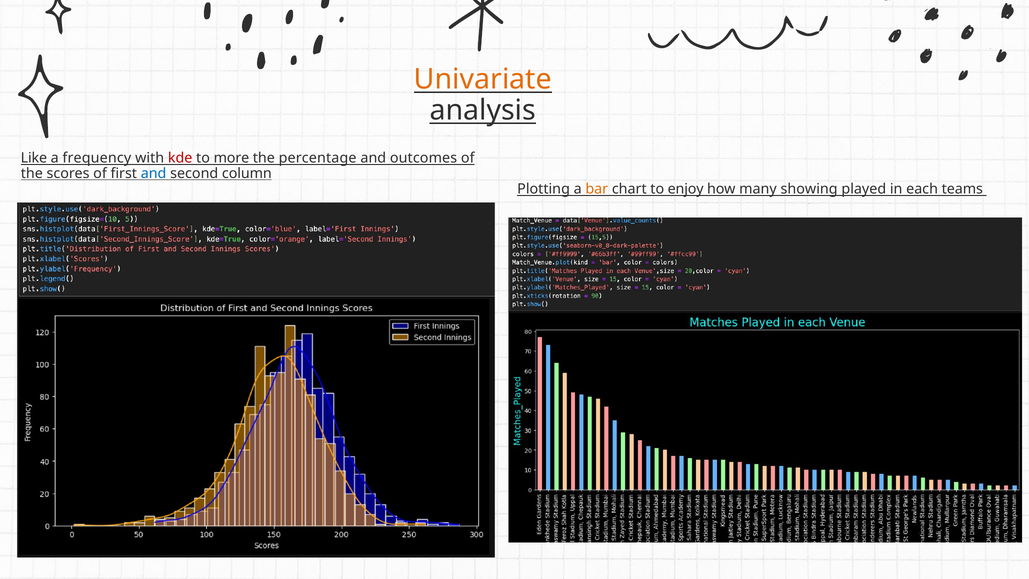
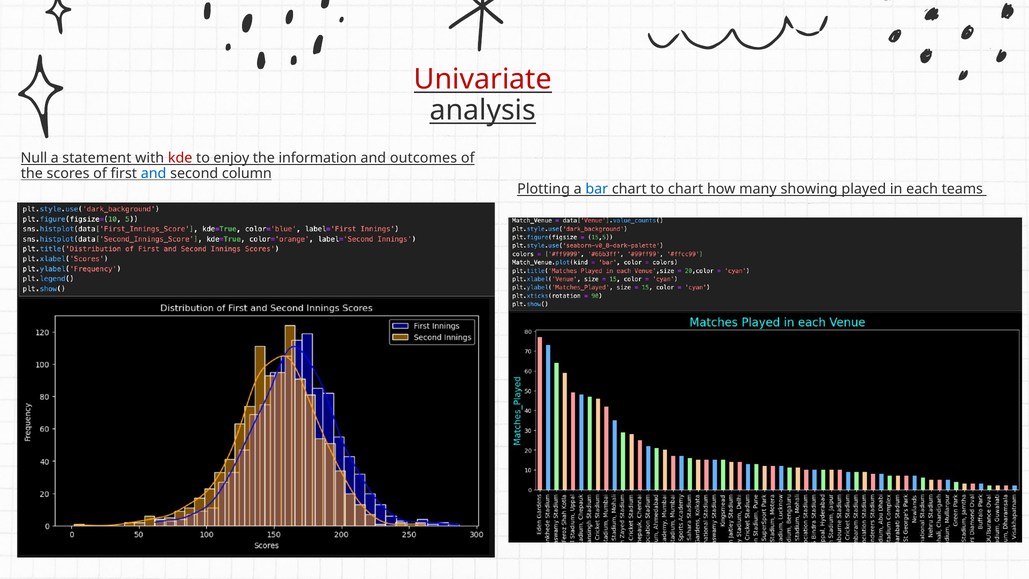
Univariate colour: orange -> red
Like: Like -> Null
frequency: frequency -> statement
more: more -> enjoy
percentage: percentage -> information
bar colour: orange -> blue
to enjoy: enjoy -> chart
